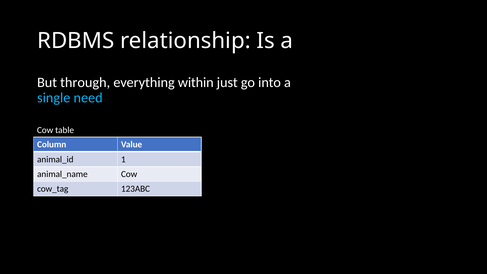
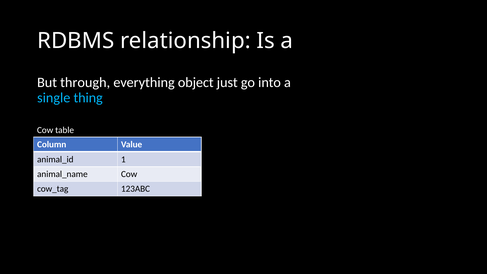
within: within -> object
need: need -> thing
